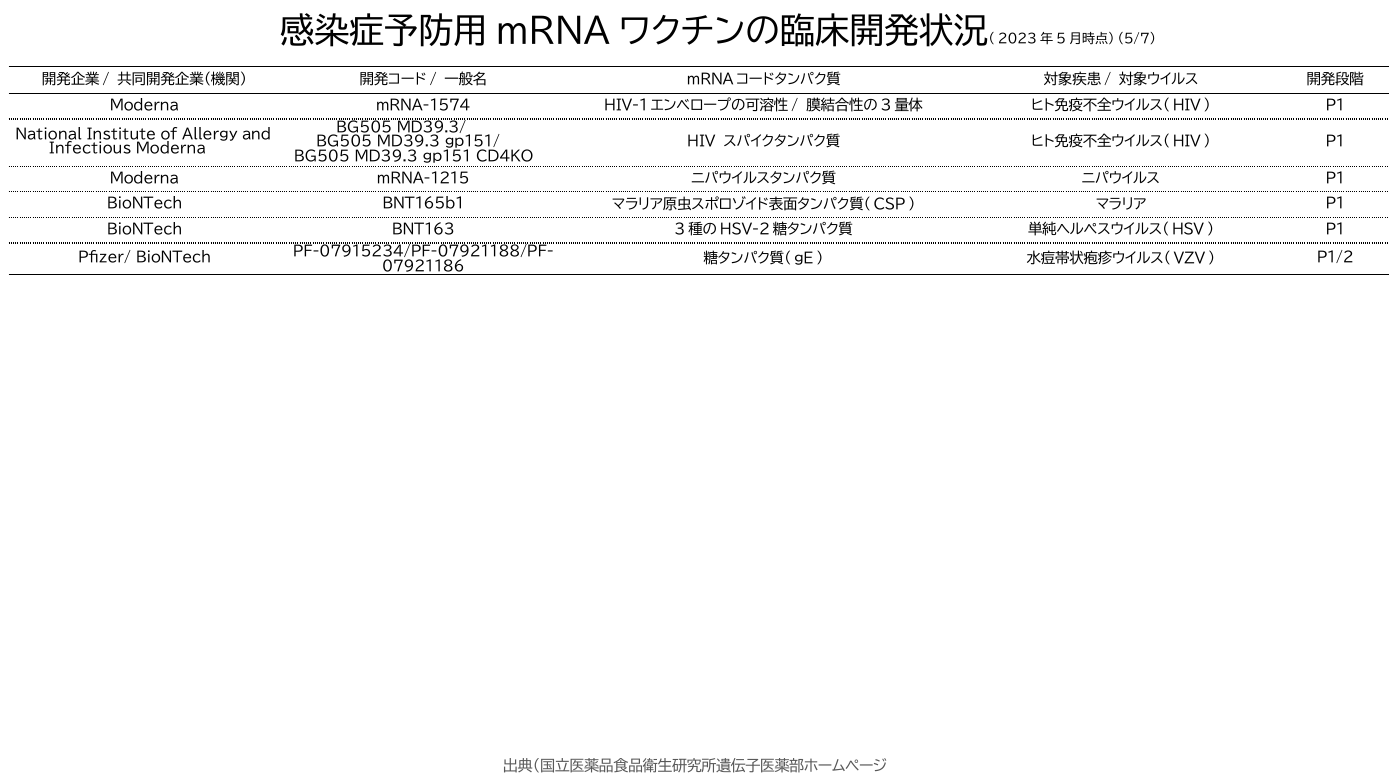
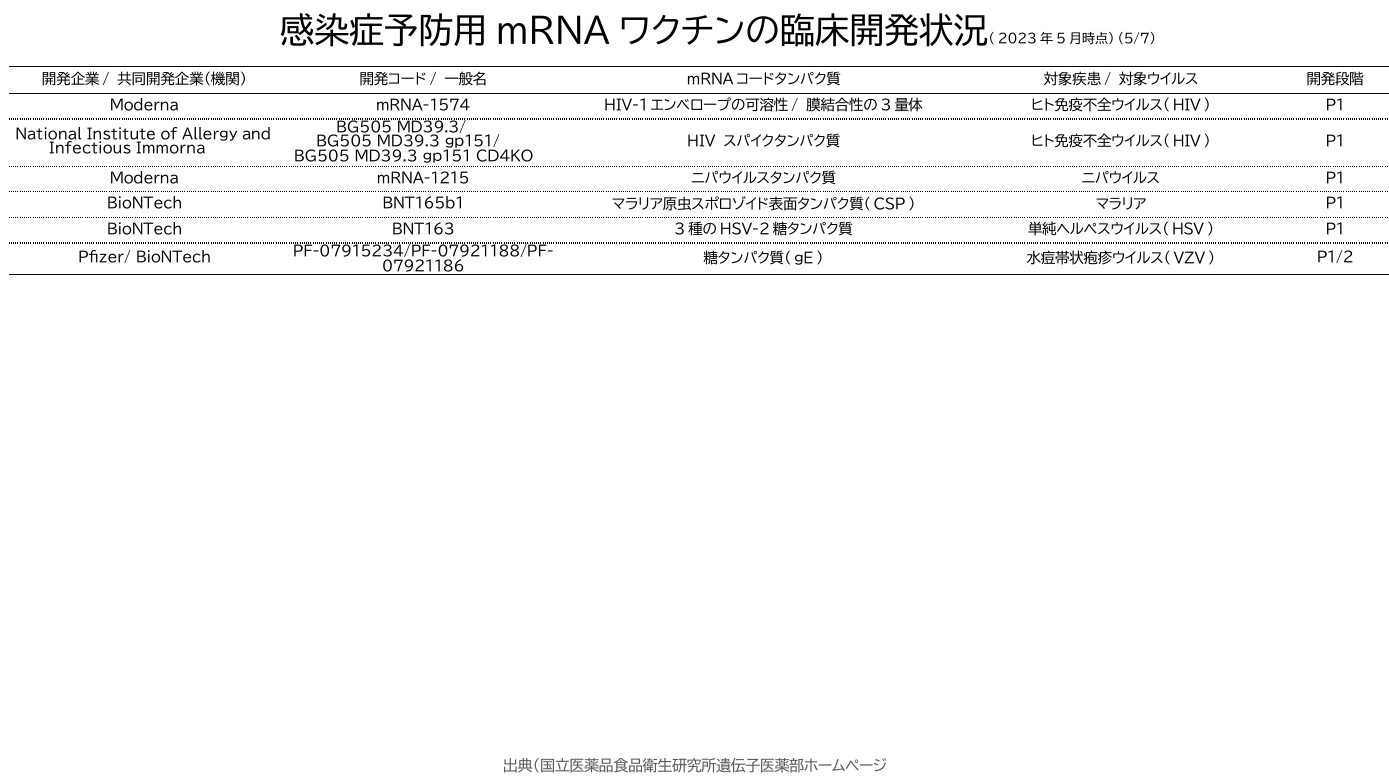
Infectious Moderna: Moderna -> Immorna
